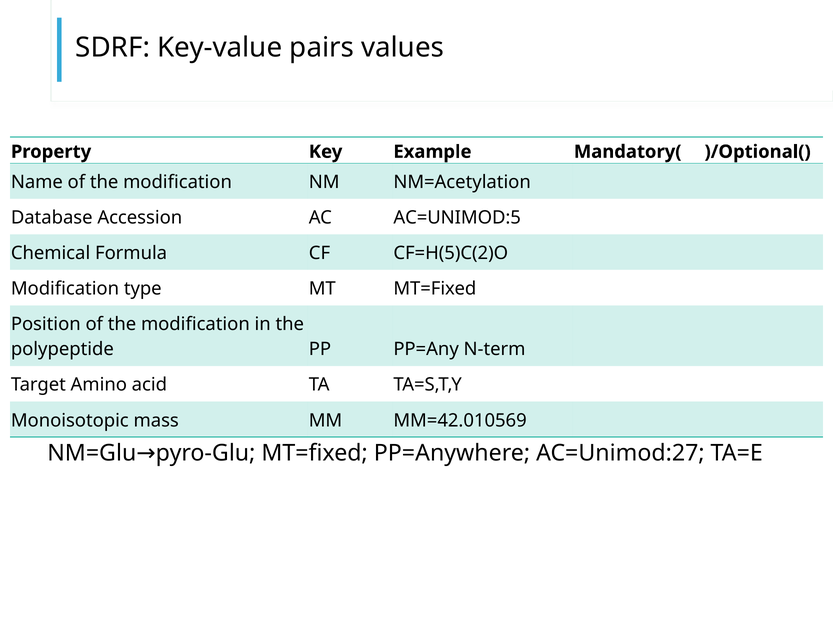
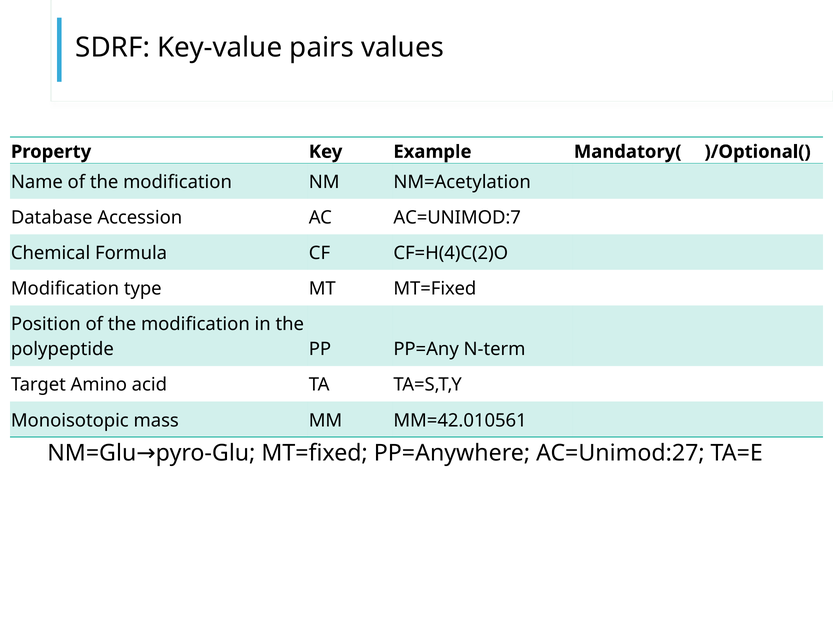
AC=UNIMOD:5: AC=UNIMOD:5 -> AC=UNIMOD:7
CF=H(5)C(2)O: CF=H(5)C(2)O -> CF=H(4)C(2)O
MM=42.010569: MM=42.010569 -> MM=42.010561
